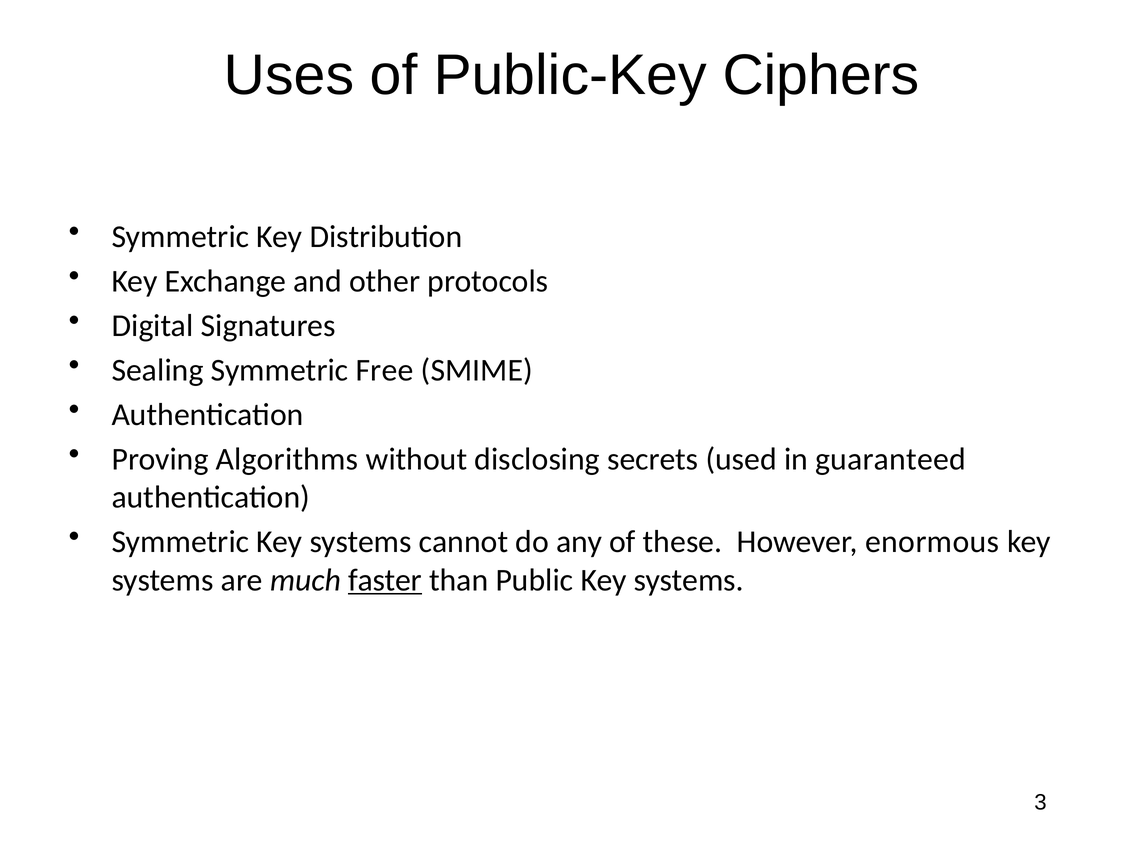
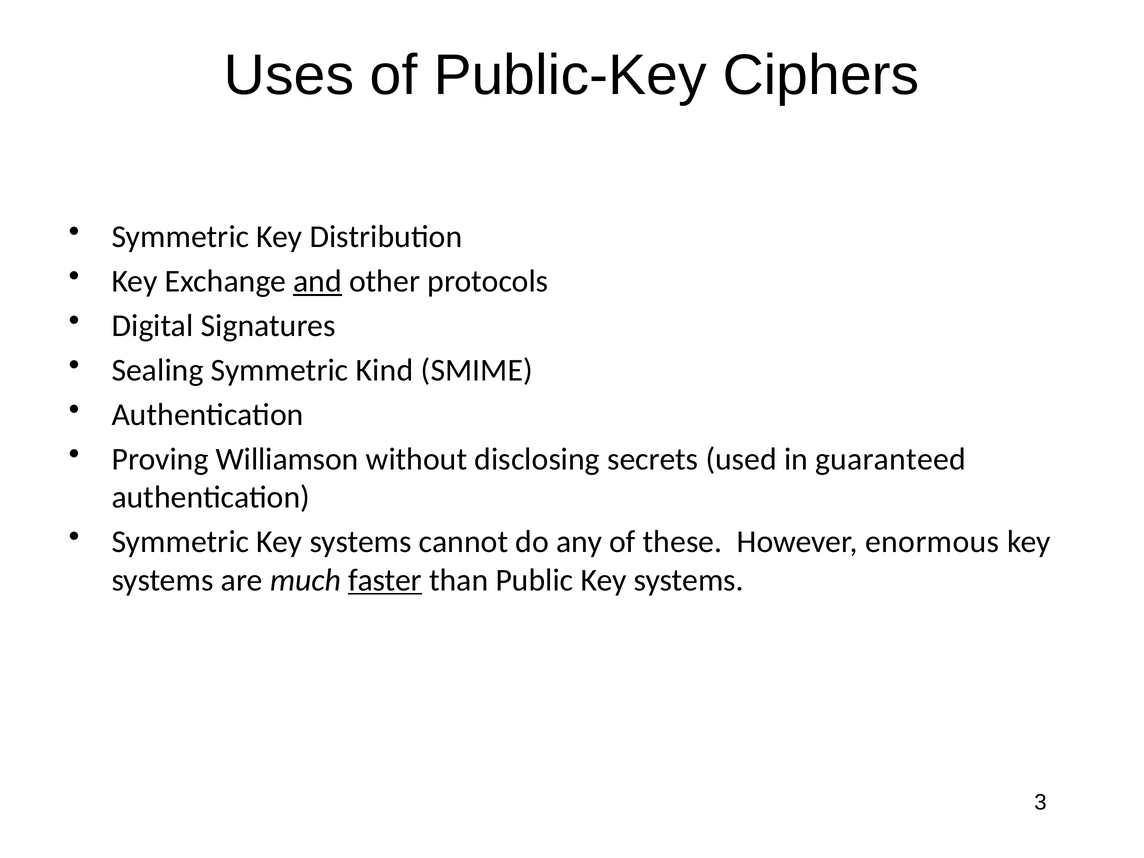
and underline: none -> present
Free: Free -> Kind
Algorithms: Algorithms -> Williamson
